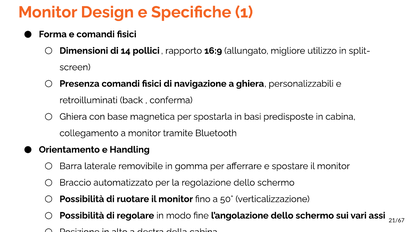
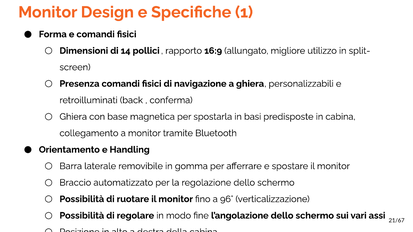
50°: 50° -> 96°
